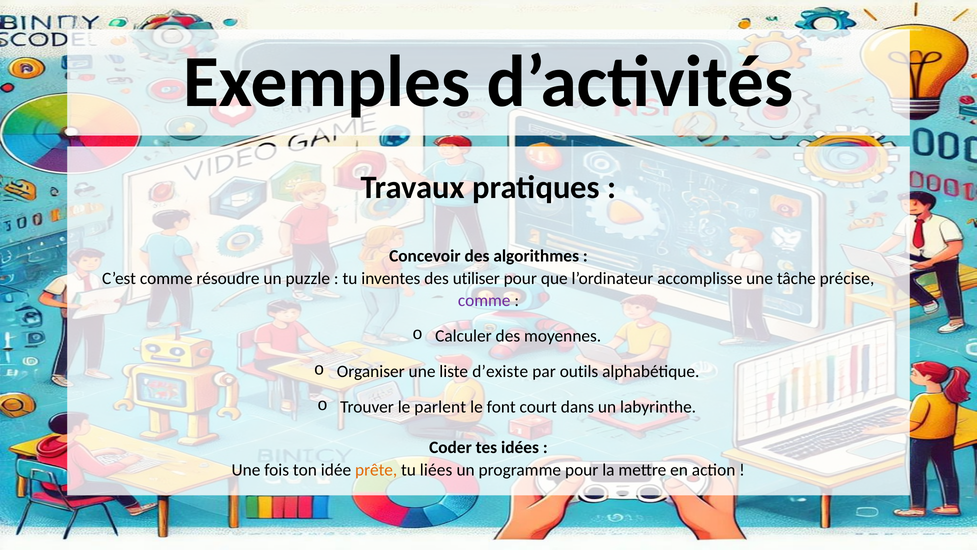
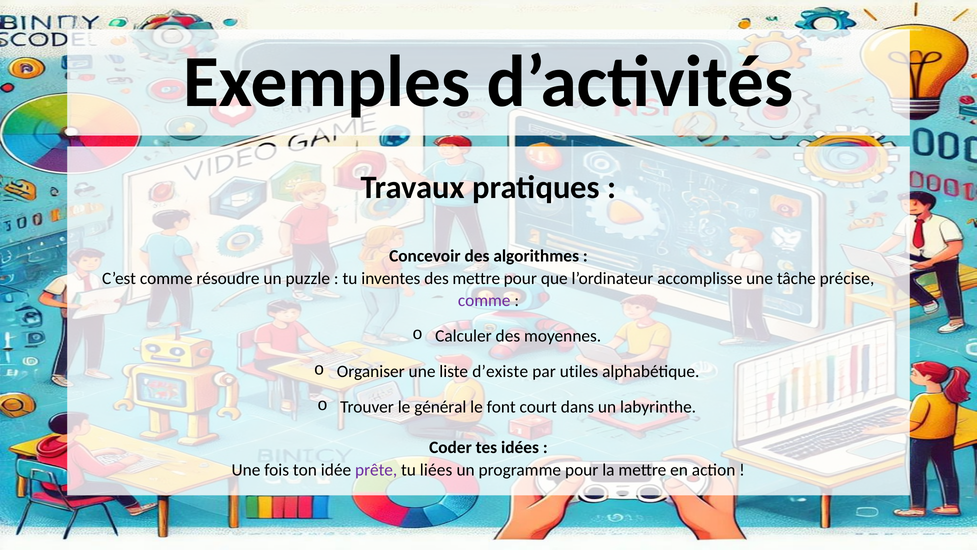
des utiliser: utiliser -> mettre
outils: outils -> utiles
parlent: parlent -> général
prête colour: orange -> purple
